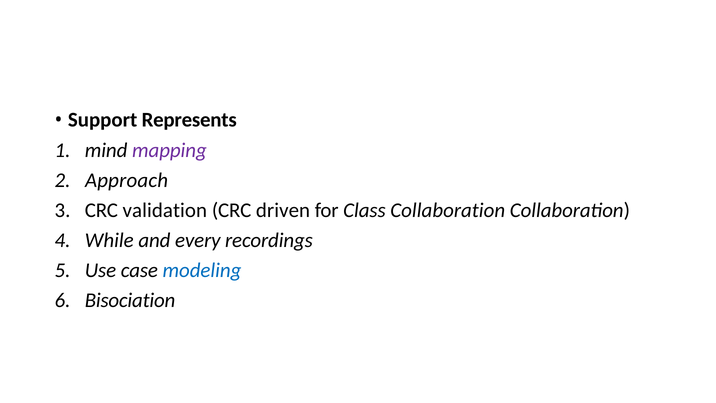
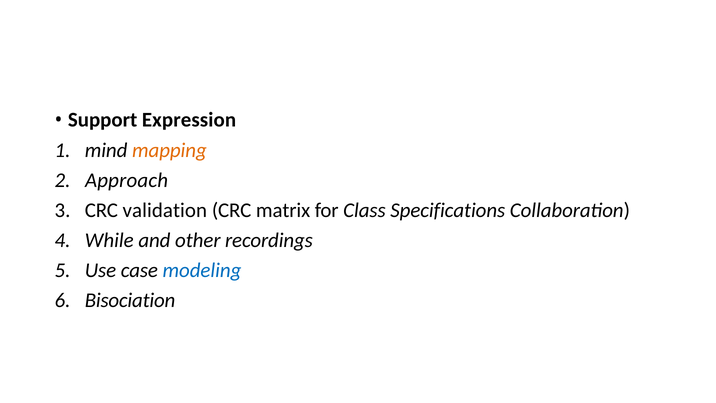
Represents: Represents -> Expression
mapping colour: purple -> orange
driven: driven -> matrix
Class Collaboration: Collaboration -> Specifications
every: every -> other
